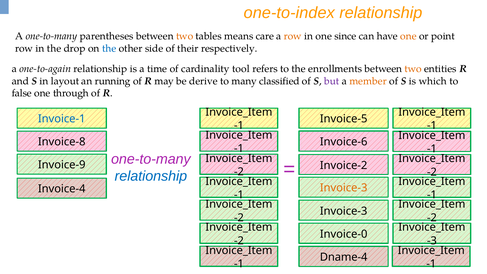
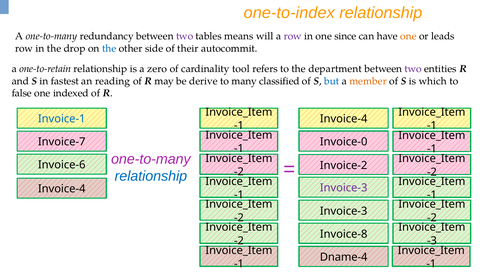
parentheses: parentheses -> redundancy
two at (185, 36) colour: orange -> purple
care: care -> will
row at (293, 36) colour: orange -> purple
point: point -> leads
respectively: respectively -> autocommit
one-to-again: one-to-again -> one-to-retain
time: time -> zero
enrollments: enrollments -> department
two at (413, 69) colour: orange -> purple
layout: layout -> fastest
running: running -> reading
but colour: purple -> blue
through: through -> indexed
Invoice-5 at (344, 119): Invoice-5 -> Invoice-4
Invoice-6: Invoice-6 -> Invoice-0
Invoice-8: Invoice-8 -> Invoice-7
Invoice-9: Invoice-9 -> Invoice-6
Invoice-3 at (344, 188) colour: orange -> purple
Invoice-0: Invoice-0 -> Invoice-8
